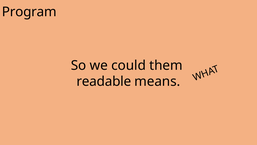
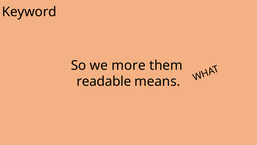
Program: Program -> Keyword
could: could -> more
